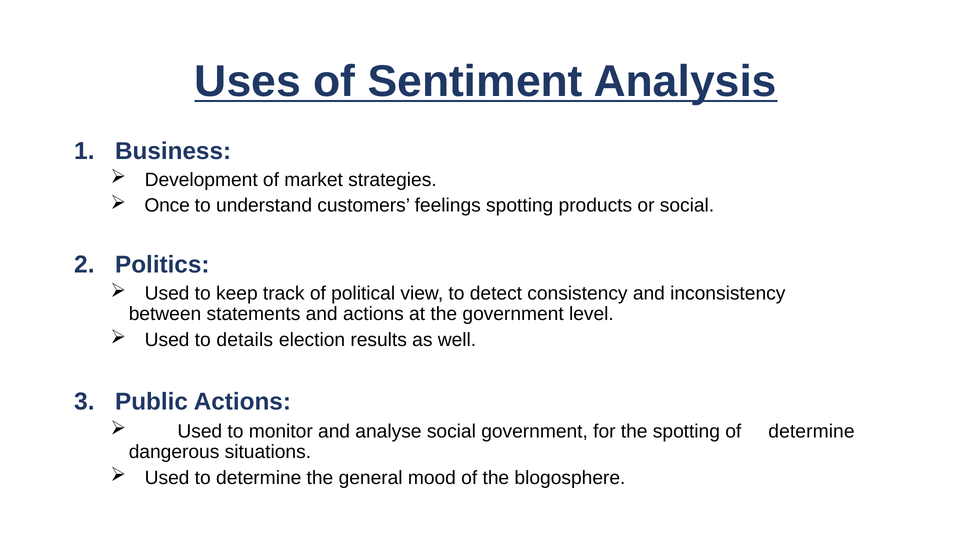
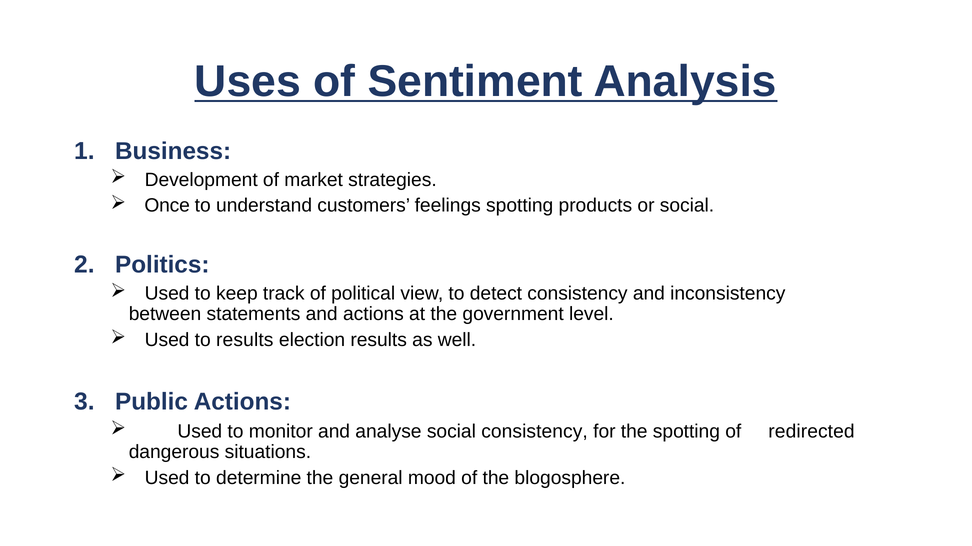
to details: details -> results
social government: government -> consistency
of determine: determine -> redirected
